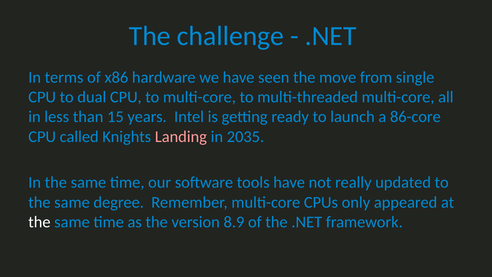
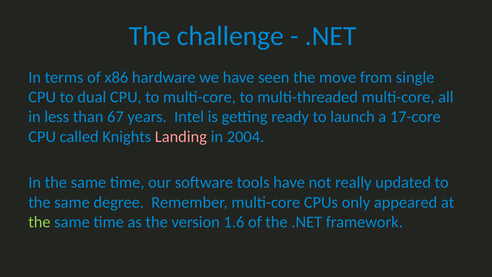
15: 15 -> 67
86-core: 86-core -> 17-core
2035: 2035 -> 2004
the at (39, 222) colour: white -> light green
8.9: 8.9 -> 1.6
